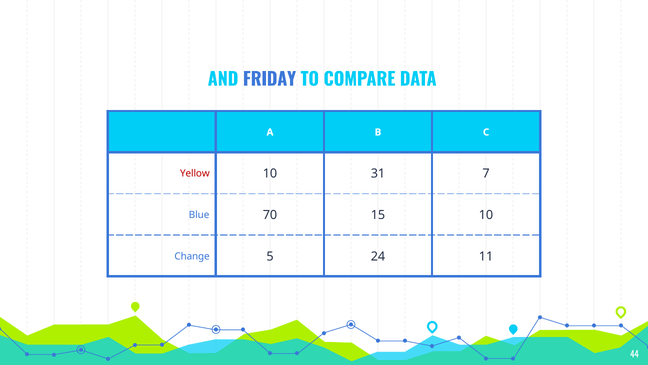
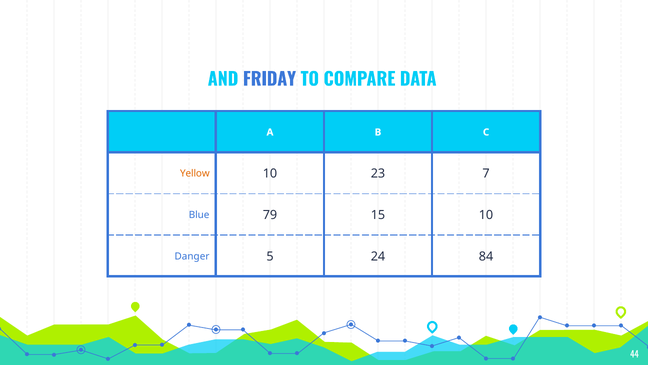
Yellow colour: red -> orange
31: 31 -> 23
70: 70 -> 79
Change: Change -> Danger
11: 11 -> 84
